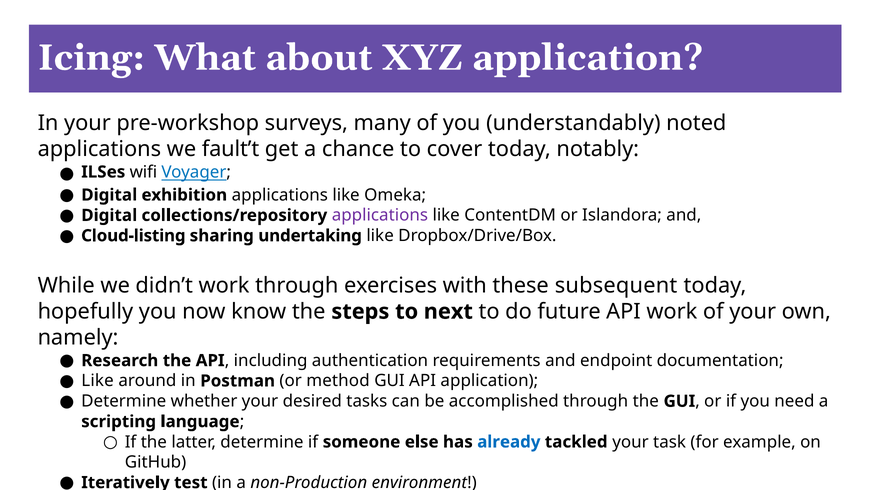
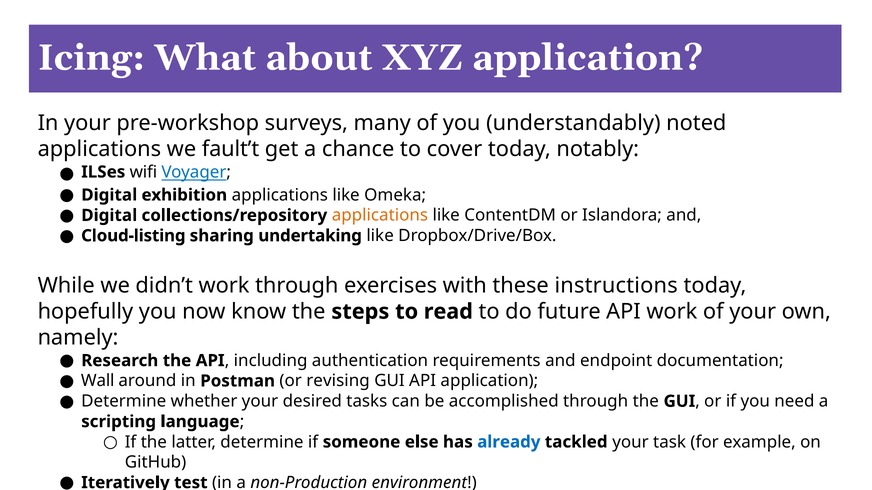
applications at (380, 216) colour: purple -> orange
subsequent: subsequent -> instructions
next: next -> read
Like at (98, 381): Like -> Wall
method: method -> revising
